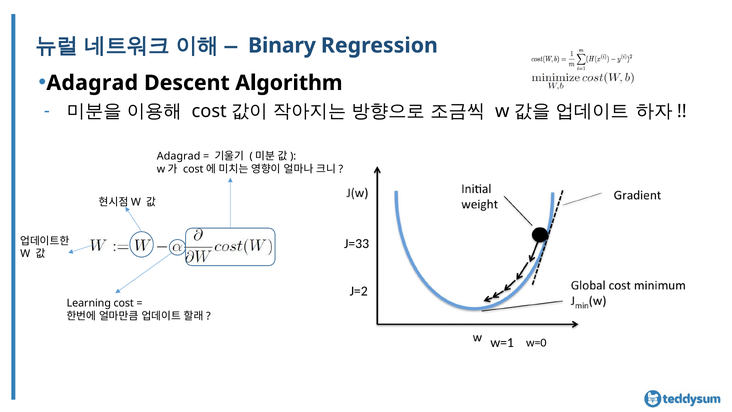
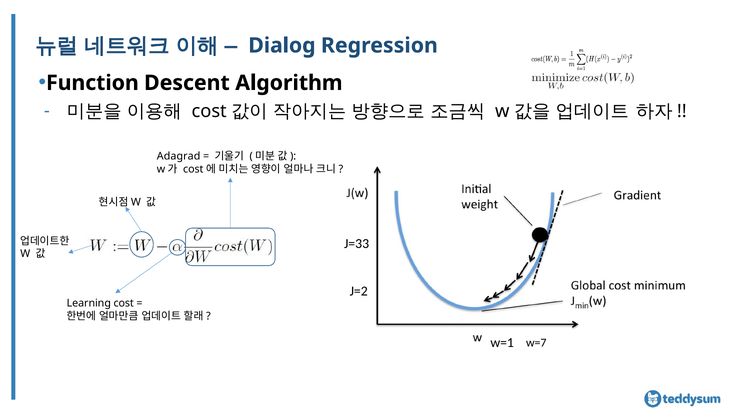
Binary: Binary -> Dialog
Adagrad at (92, 83): Adagrad -> Function
w=0: w=0 -> w=7
